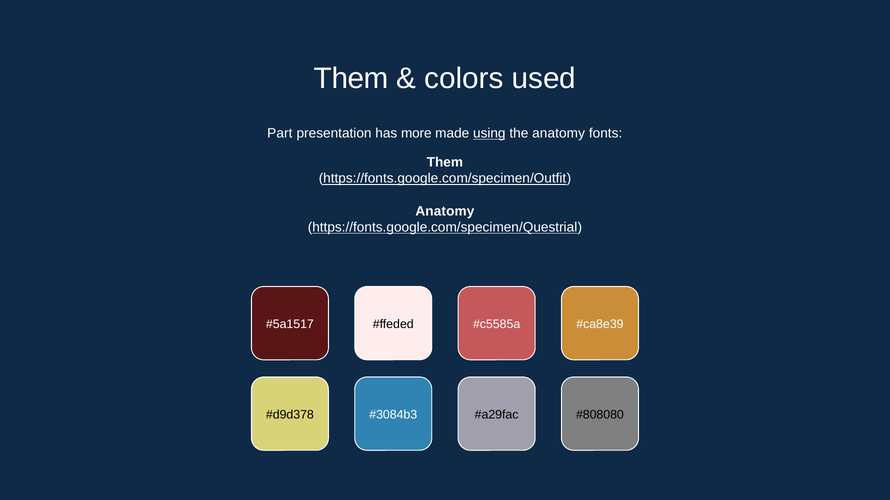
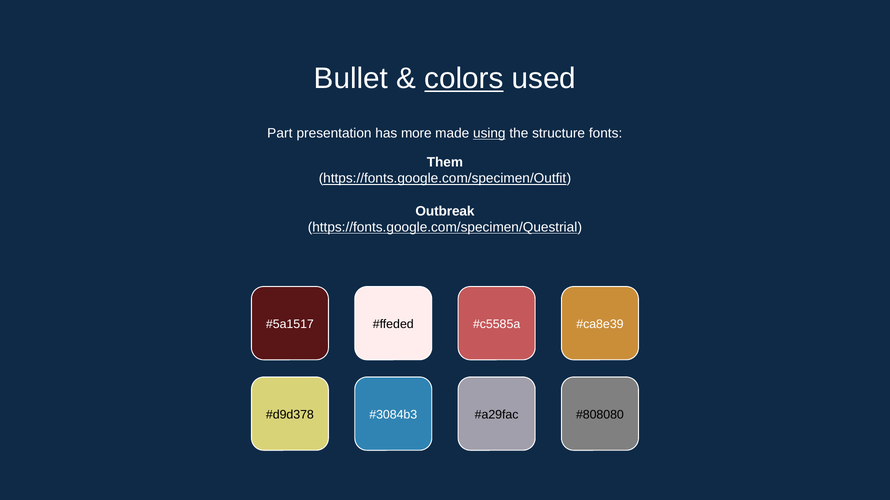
Them at (351, 79): Them -> Bullet
colors underline: none -> present
the anatomy: anatomy -> structure
Anatomy at (445, 211): Anatomy -> Outbreak
